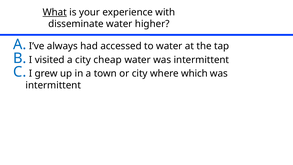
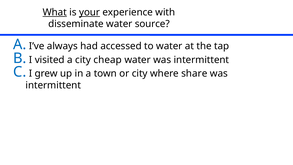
your underline: none -> present
higher: higher -> source
which: which -> share
